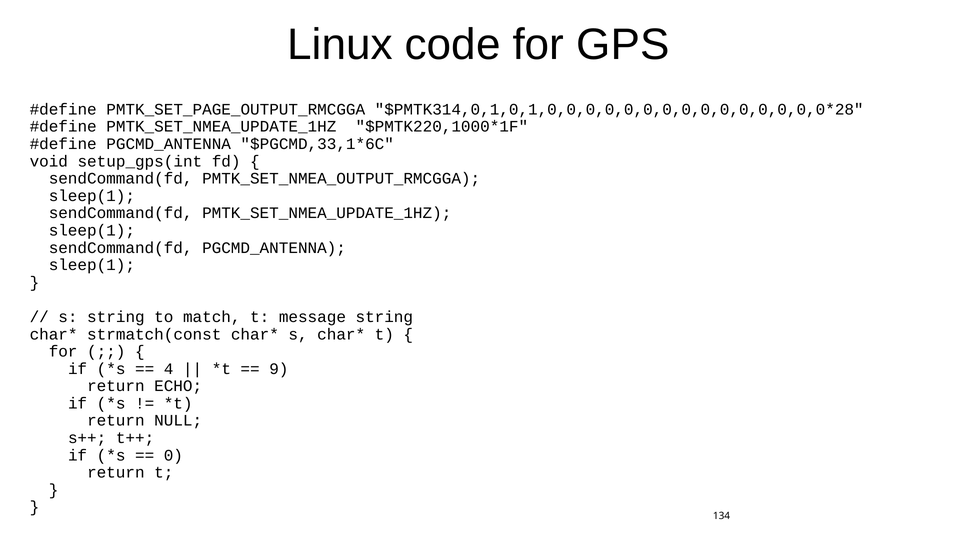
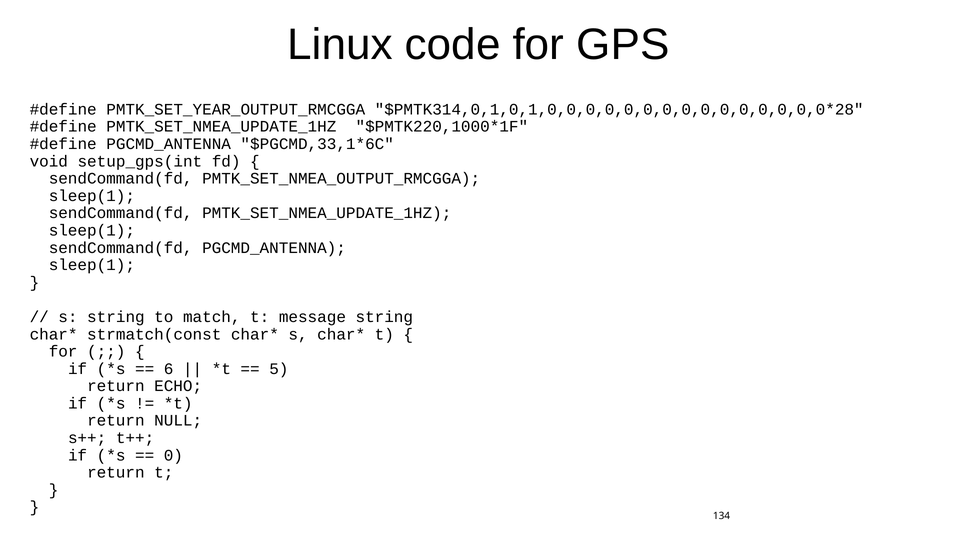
PMTK_SET_PAGE_OUTPUT_RMCGGA: PMTK_SET_PAGE_OUTPUT_RMCGGA -> PMTK_SET_YEAR_OUTPUT_RMCGGA
4: 4 -> 6
9: 9 -> 5
